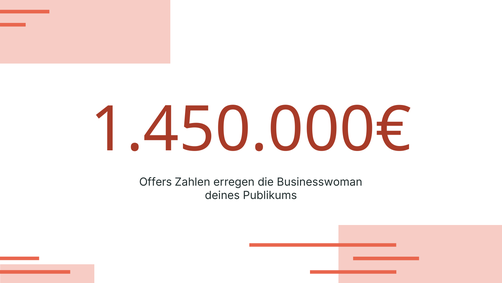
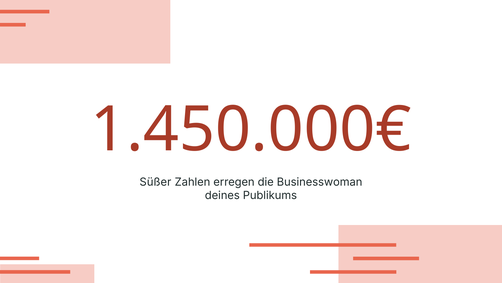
Offers: Offers -> Süßer
